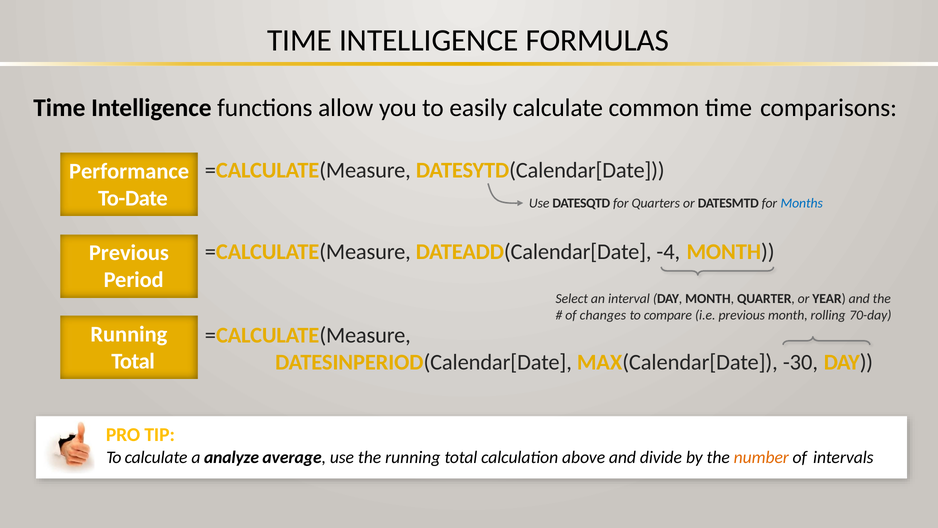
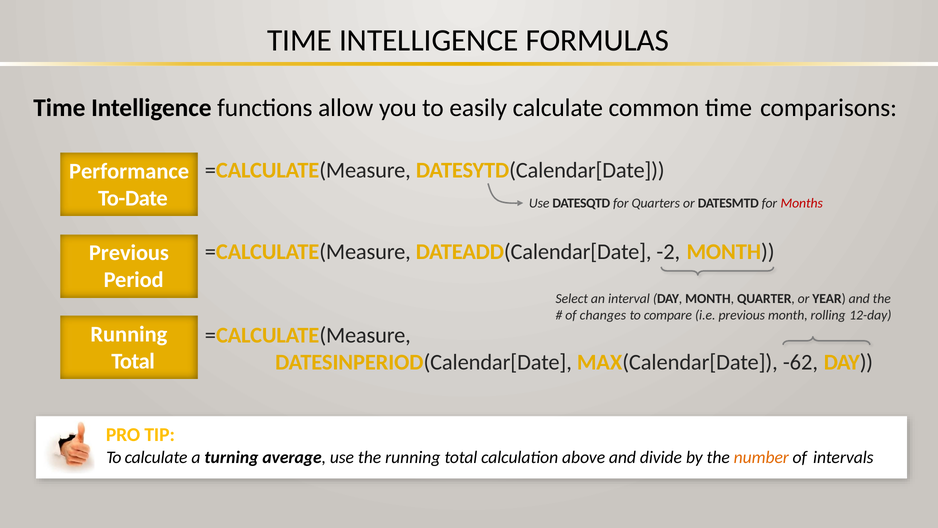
Months colour: blue -> red
-4: -4 -> -2
70-day: 70-day -> 12-day
-30: -30 -> -62
analyze: analyze -> turning
